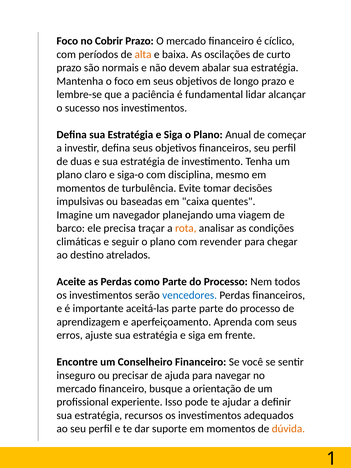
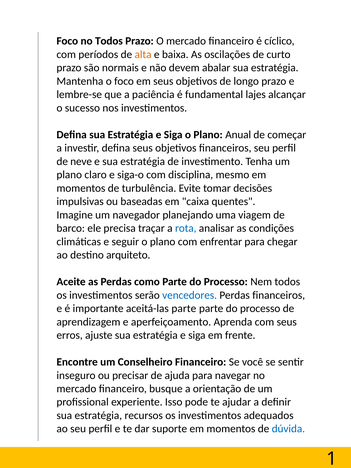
no Cobrir: Cobrir -> Todos
lidar: lidar -> lajes
duas: duas -> neve
rota colour: orange -> blue
revender: revender -> enfrentar
atrelados: atrelados -> arquiteto
dúvida colour: orange -> blue
